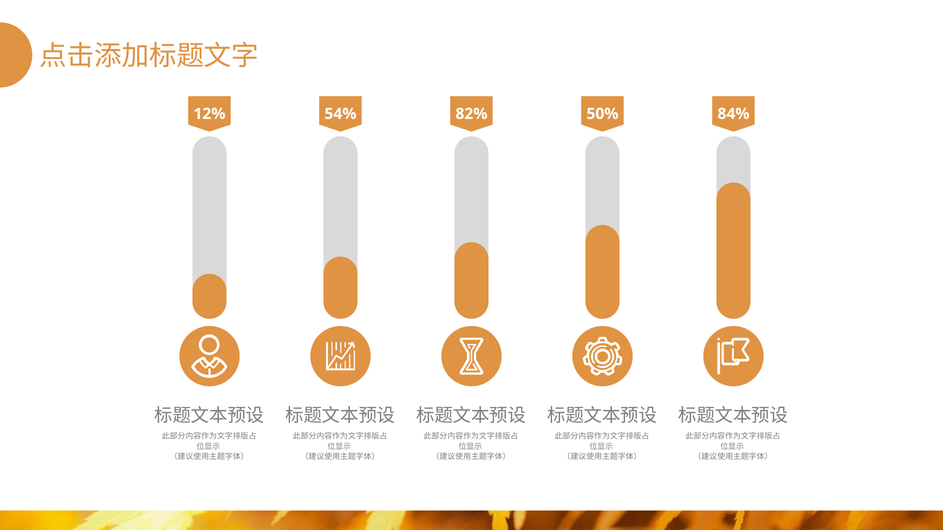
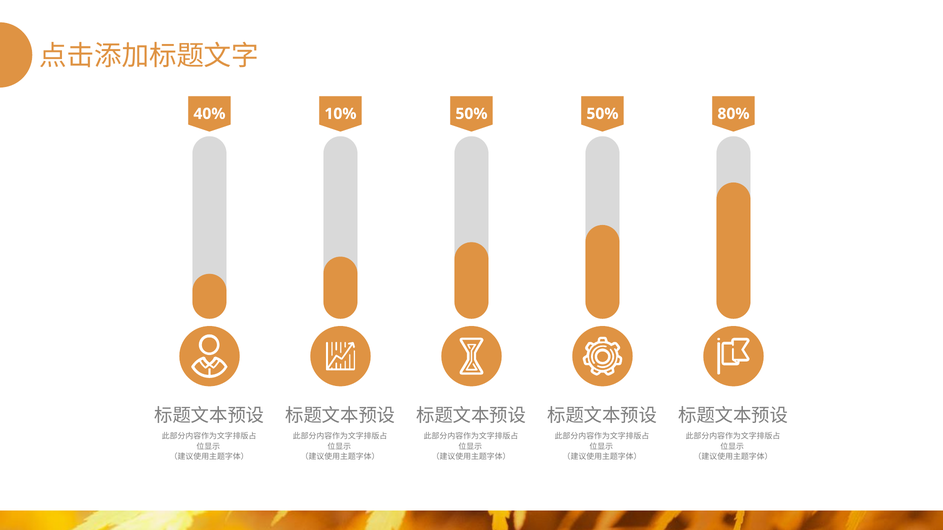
12%: 12% -> 40%
54%: 54% -> 10%
82% at (471, 114): 82% -> 50%
84%: 84% -> 80%
